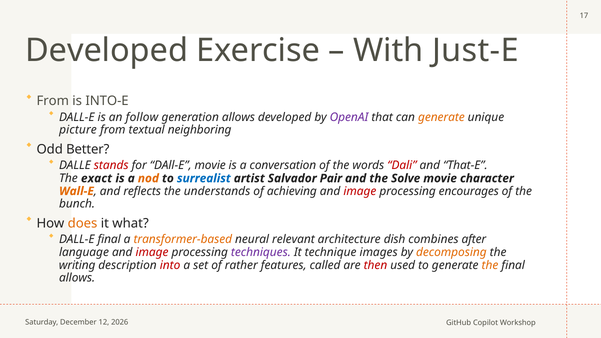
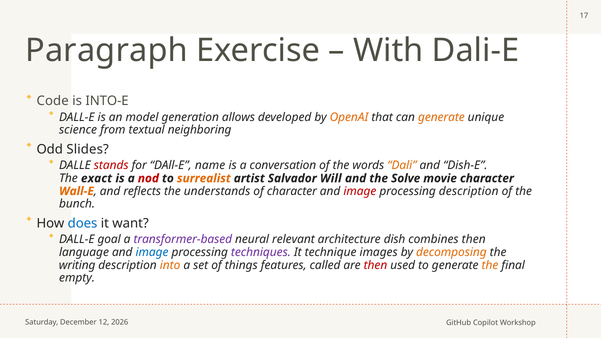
Developed at (107, 50): Developed -> Paragraph
Just-E: Just-E -> Dali-E
From at (53, 101): From -> Code
follow: follow -> model
OpenAI colour: purple -> orange
picture: picture -> science
Better: Better -> Slides
DAll-E movie: movie -> name
Dali colour: red -> orange
That-E: That-E -> Dish-E
nod colour: orange -> red
surrealist colour: blue -> orange
Pair: Pair -> Will
of achieving: achieving -> character
processing encourages: encourages -> description
does colour: orange -> blue
what: what -> want
DALL-E final: final -> goal
transformer-based colour: orange -> purple
combines after: after -> then
image at (152, 252) colour: red -> blue
into colour: red -> orange
rather: rather -> things
allows at (77, 278): allows -> empty
